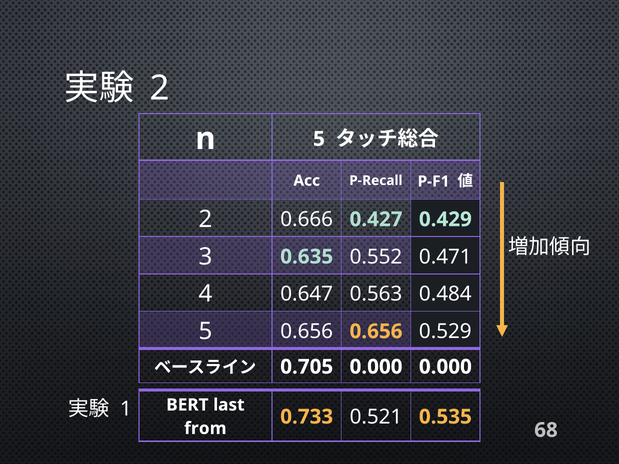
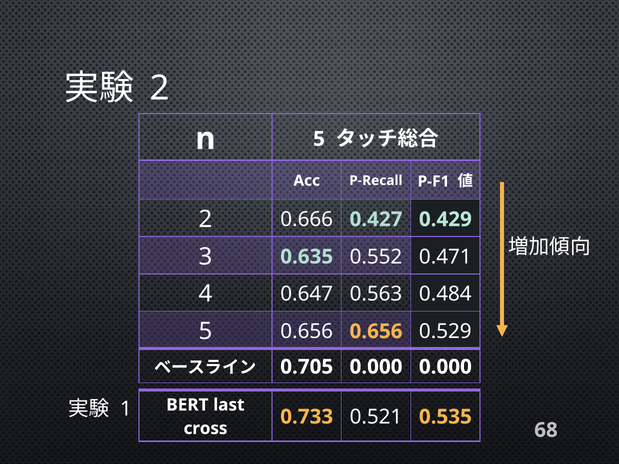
from: from -> cross
